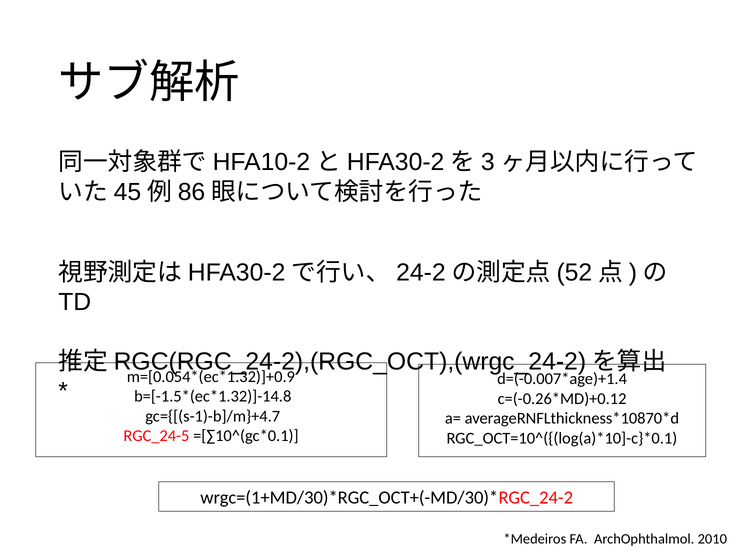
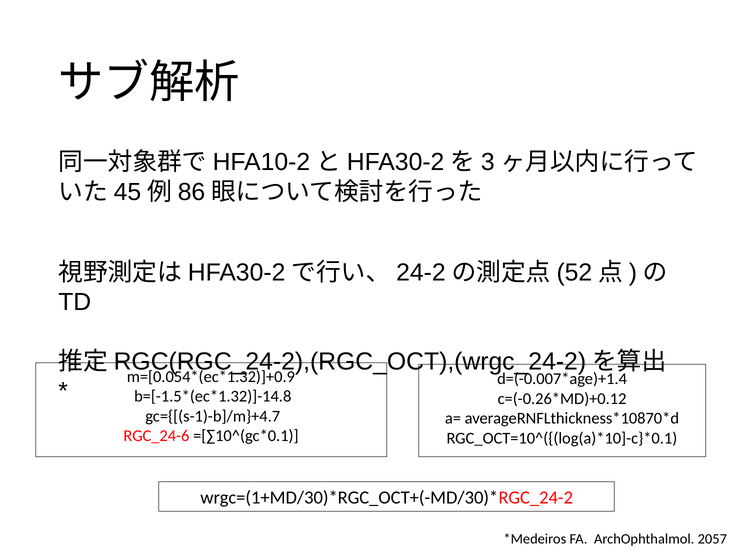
RGC_24-5: RGC_24-5 -> RGC_24-6
2010: 2010 -> 2057
